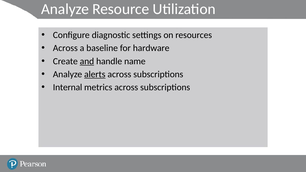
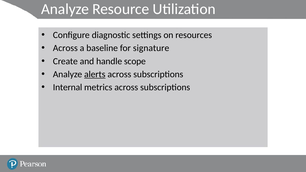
hardware: hardware -> signature
and underline: present -> none
name: name -> scope
